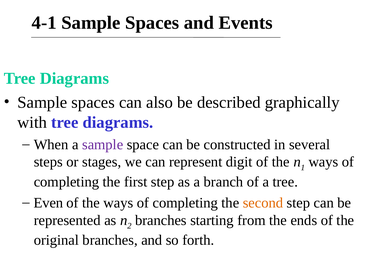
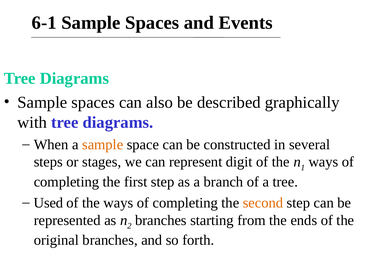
4-1: 4-1 -> 6-1
sample at (103, 145) colour: purple -> orange
Even: Even -> Used
